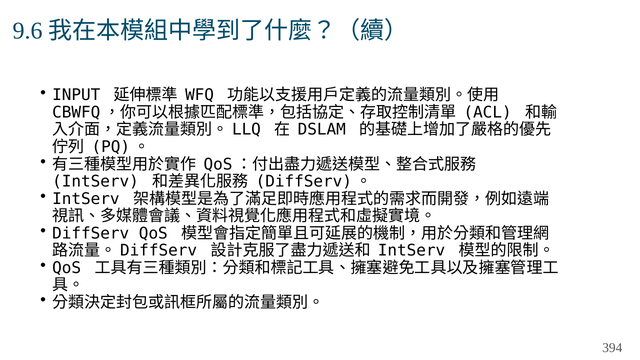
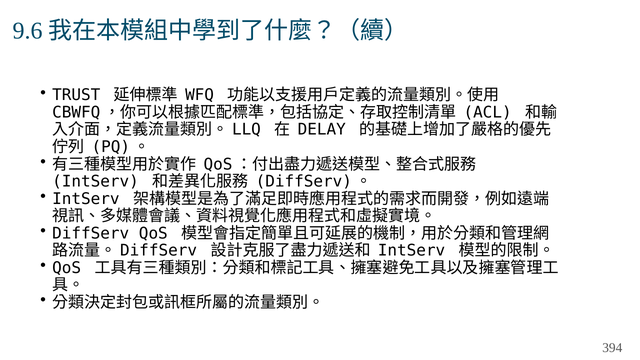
INPUT: INPUT -> TRUST
DSLAM: DSLAM -> DELAY
